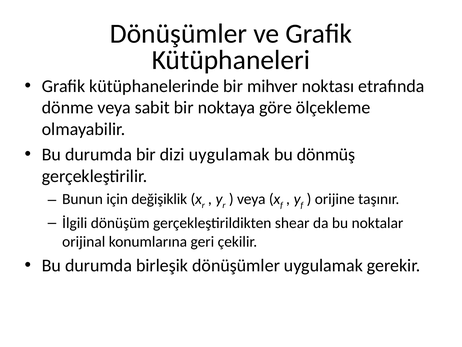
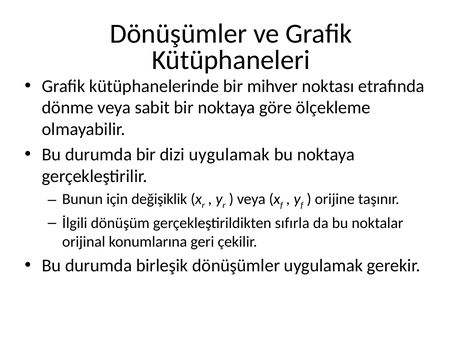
bu dönmüş: dönmüş -> noktaya
shear: shear -> sıfırla
